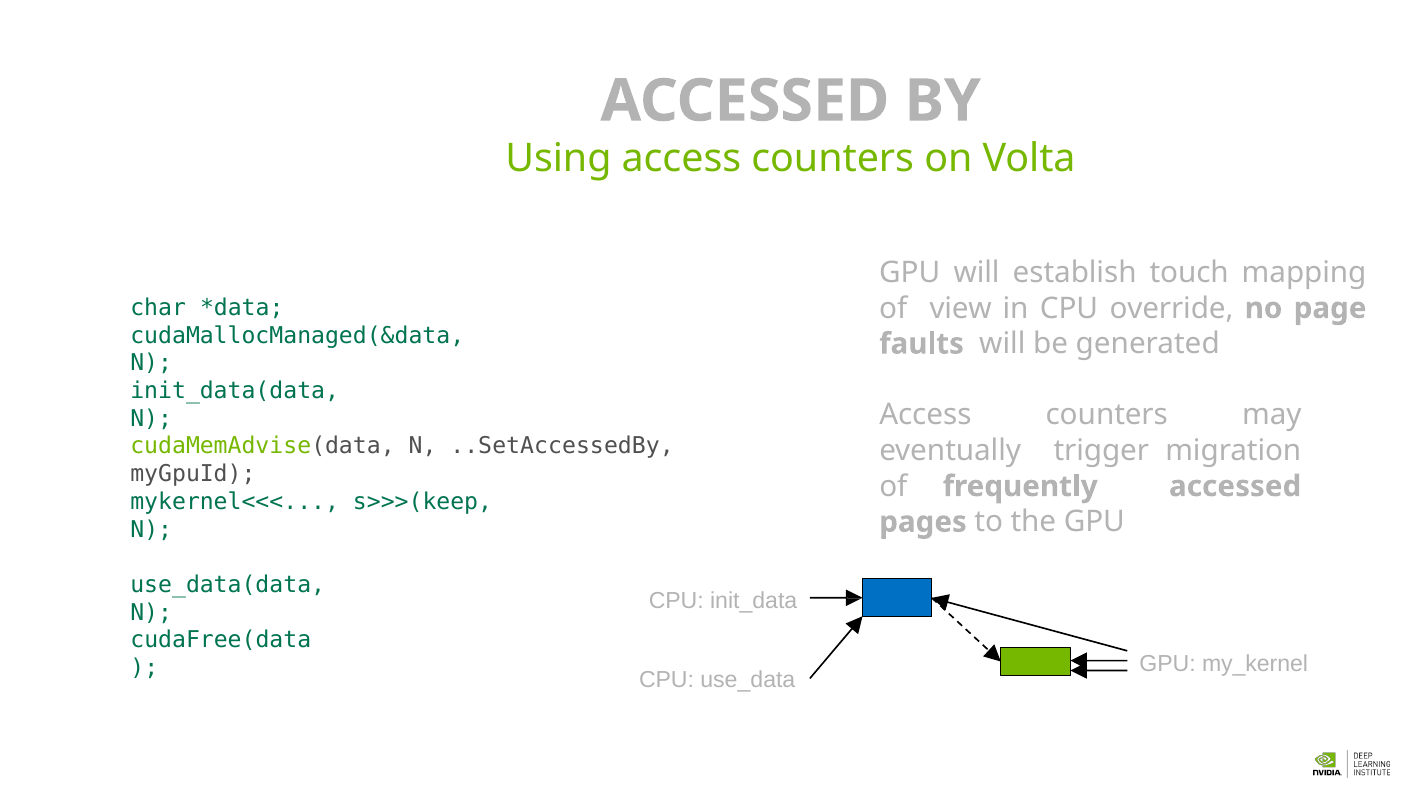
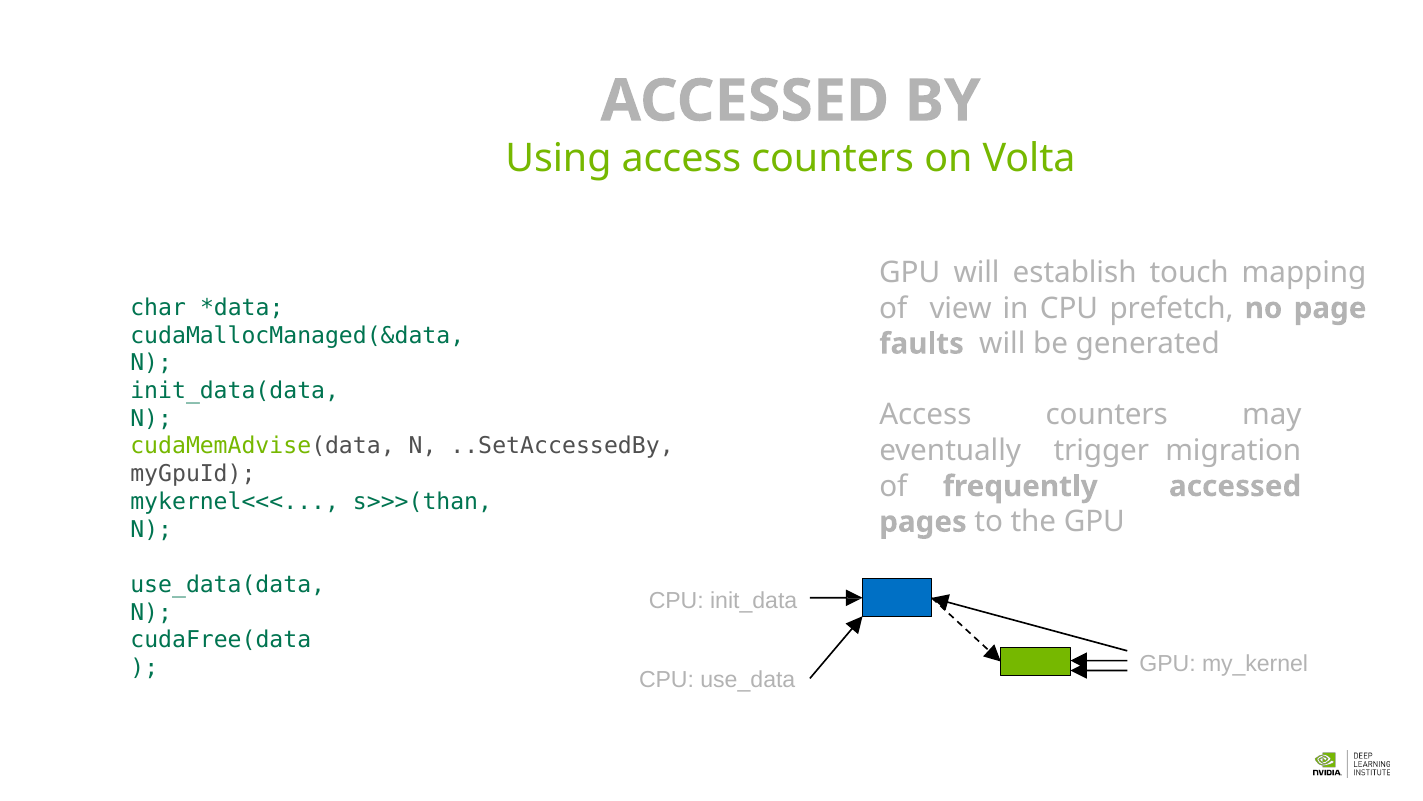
override: override -> prefetch
s>>>(keep: s>>>(keep -> s>>>(than
